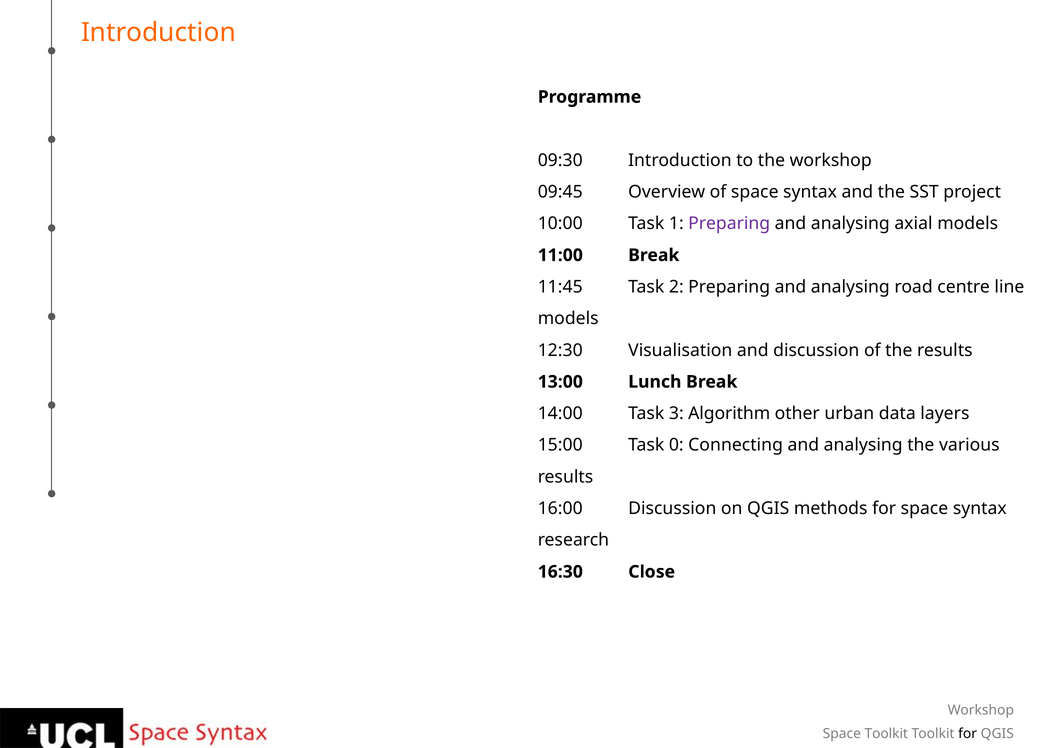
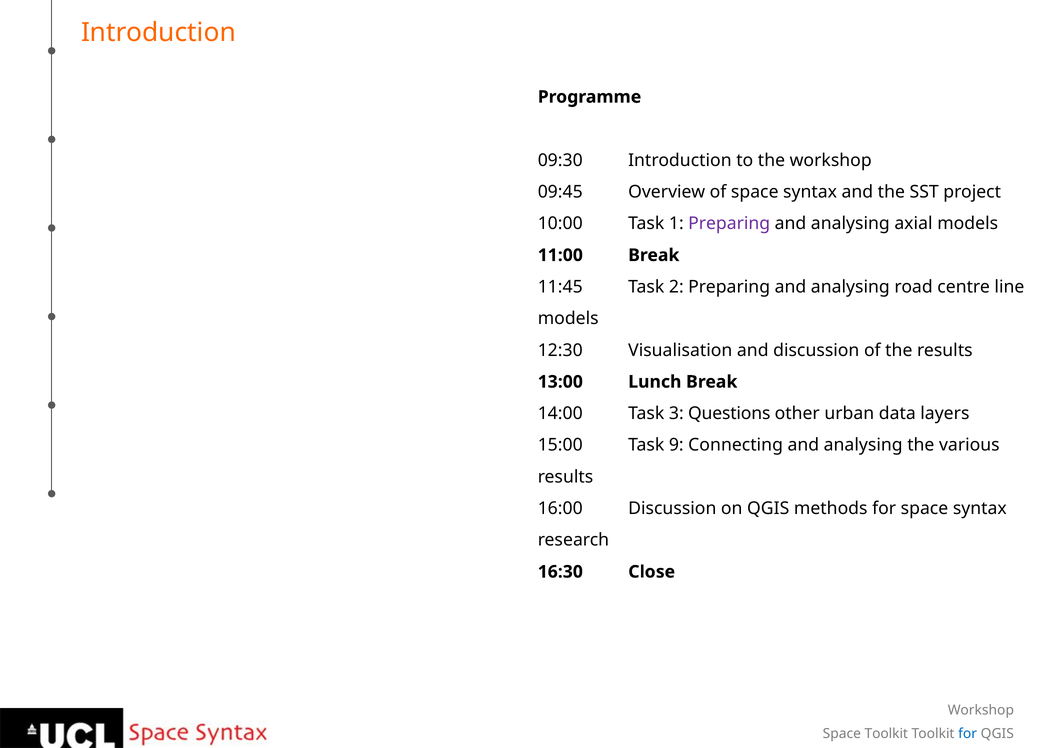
Algorithm: Algorithm -> Questions
0: 0 -> 9
for at (968, 734) colour: black -> blue
